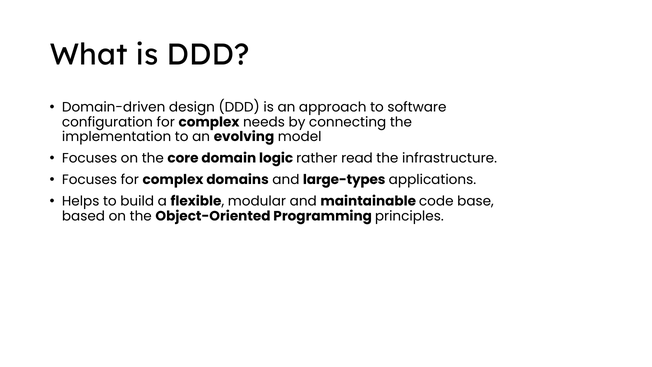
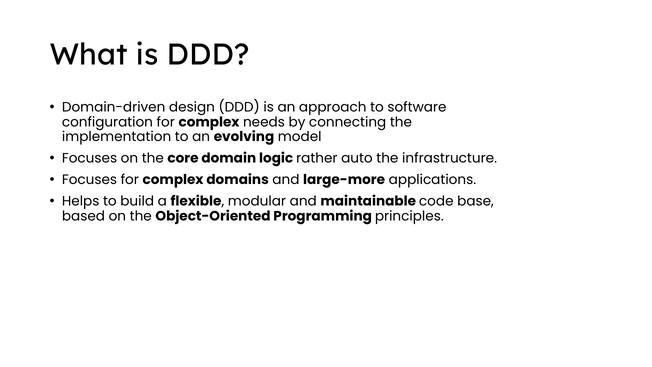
read: read -> auto
large-types: large-types -> large-more
